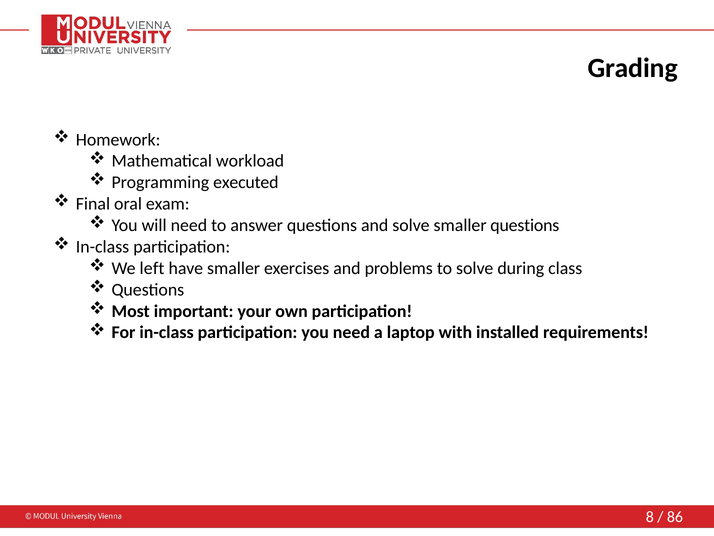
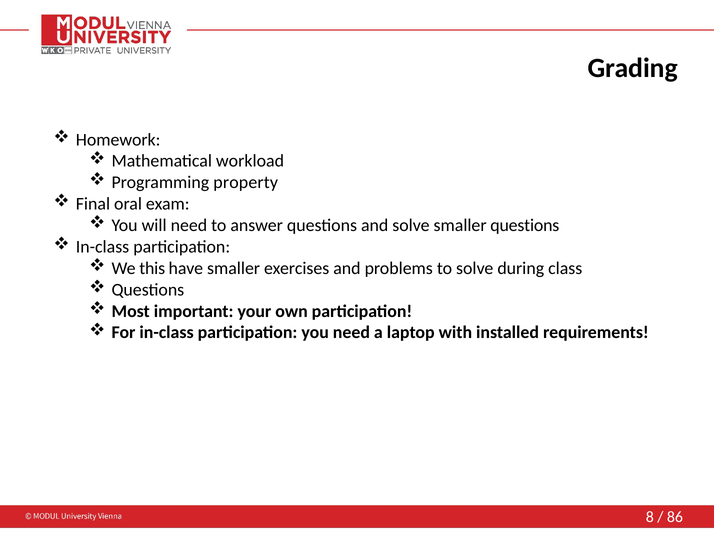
executed: executed -> property
left: left -> this
